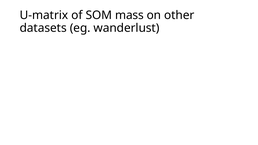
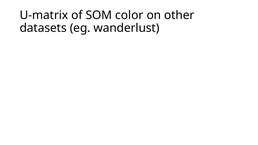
mass: mass -> color
